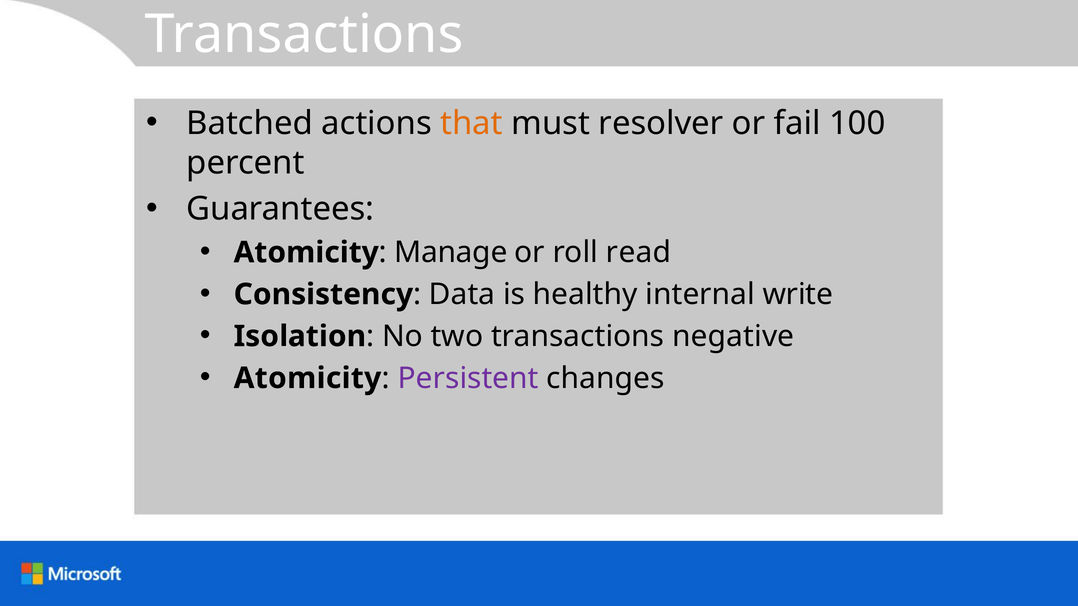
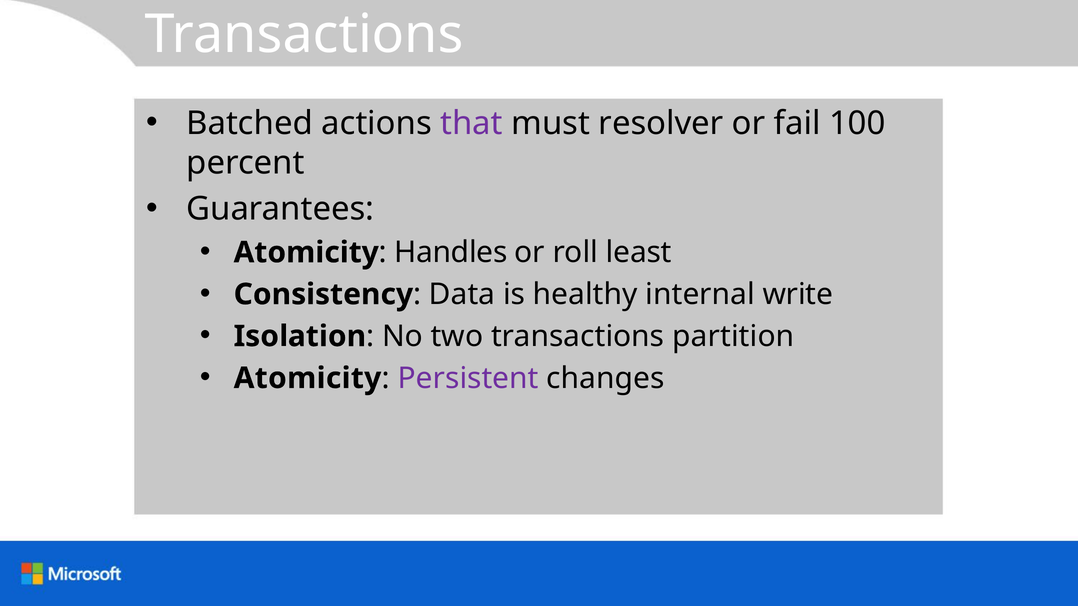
that colour: orange -> purple
Manage: Manage -> Handles
read: read -> least
negative: negative -> partition
